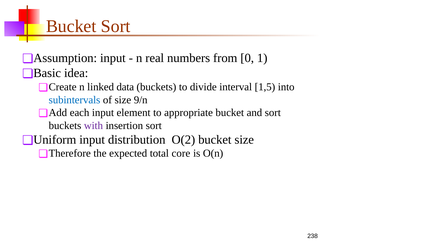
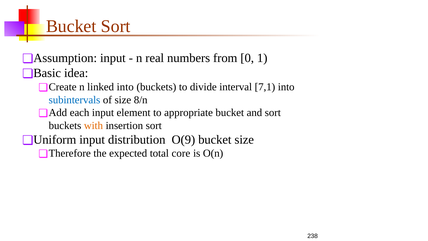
linked data: data -> into
1,5: 1,5 -> 7,1
9/n: 9/n -> 8/n
with colour: purple -> orange
O(2: O(2 -> O(9
